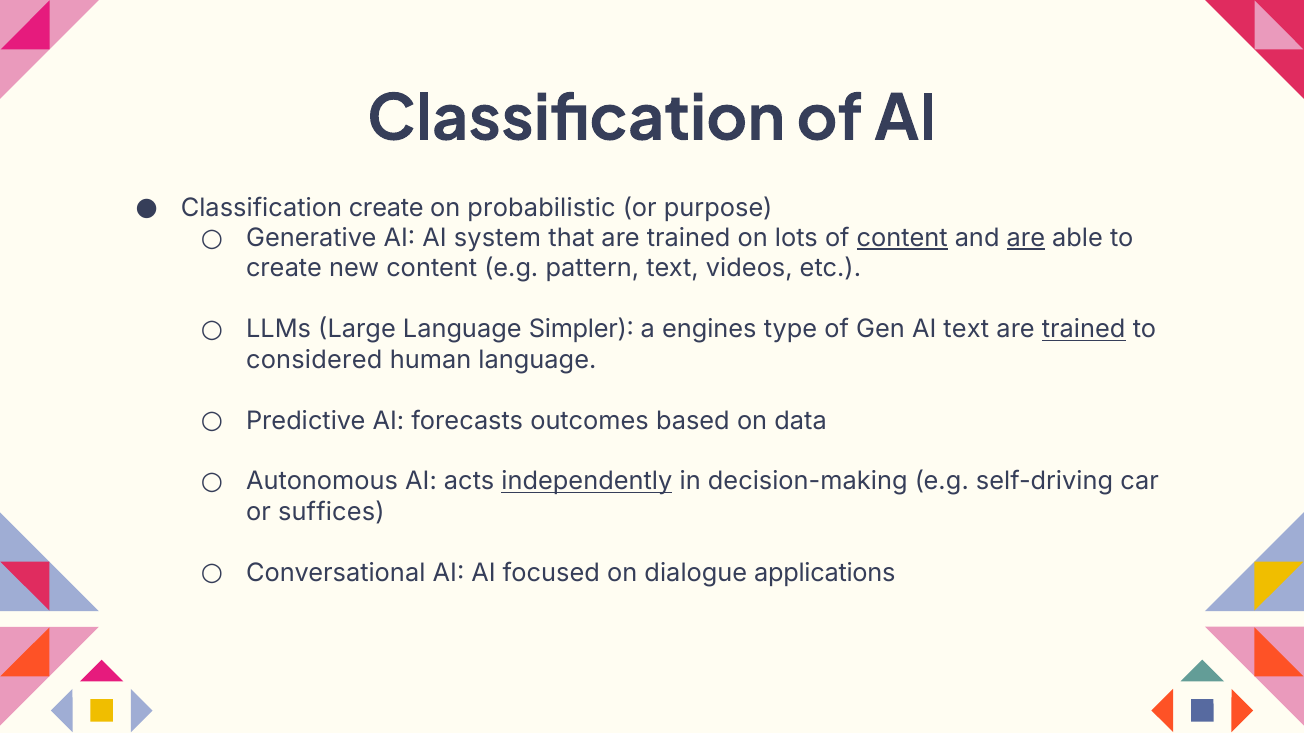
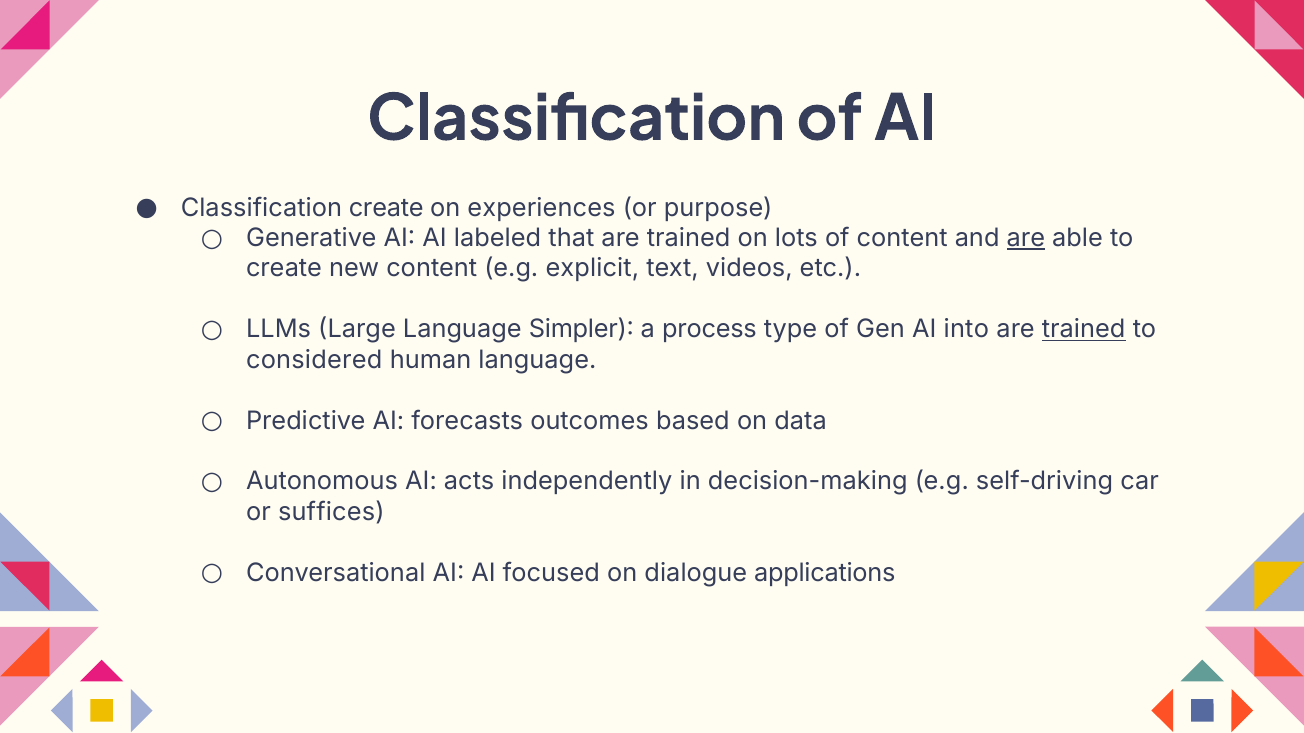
probabilistic: probabilistic -> experiences
system: system -> labeled
content at (902, 238) underline: present -> none
pattern: pattern -> explicit
engines: engines -> process
AI text: text -> into
independently underline: present -> none
